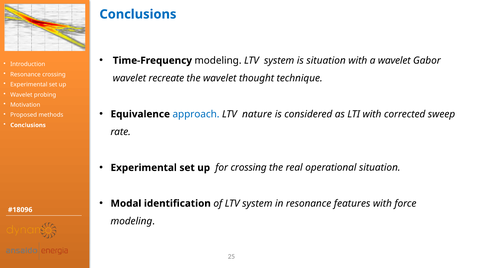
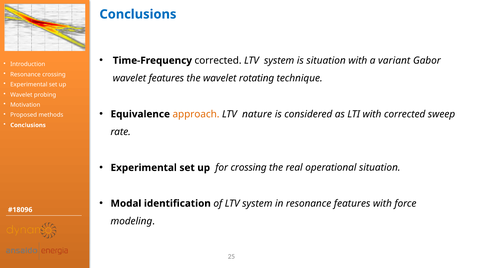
Time-Frequency modeling: modeling -> corrected
a wavelet: wavelet -> variant
wavelet recreate: recreate -> features
thought: thought -> rotating
approach colour: blue -> orange
